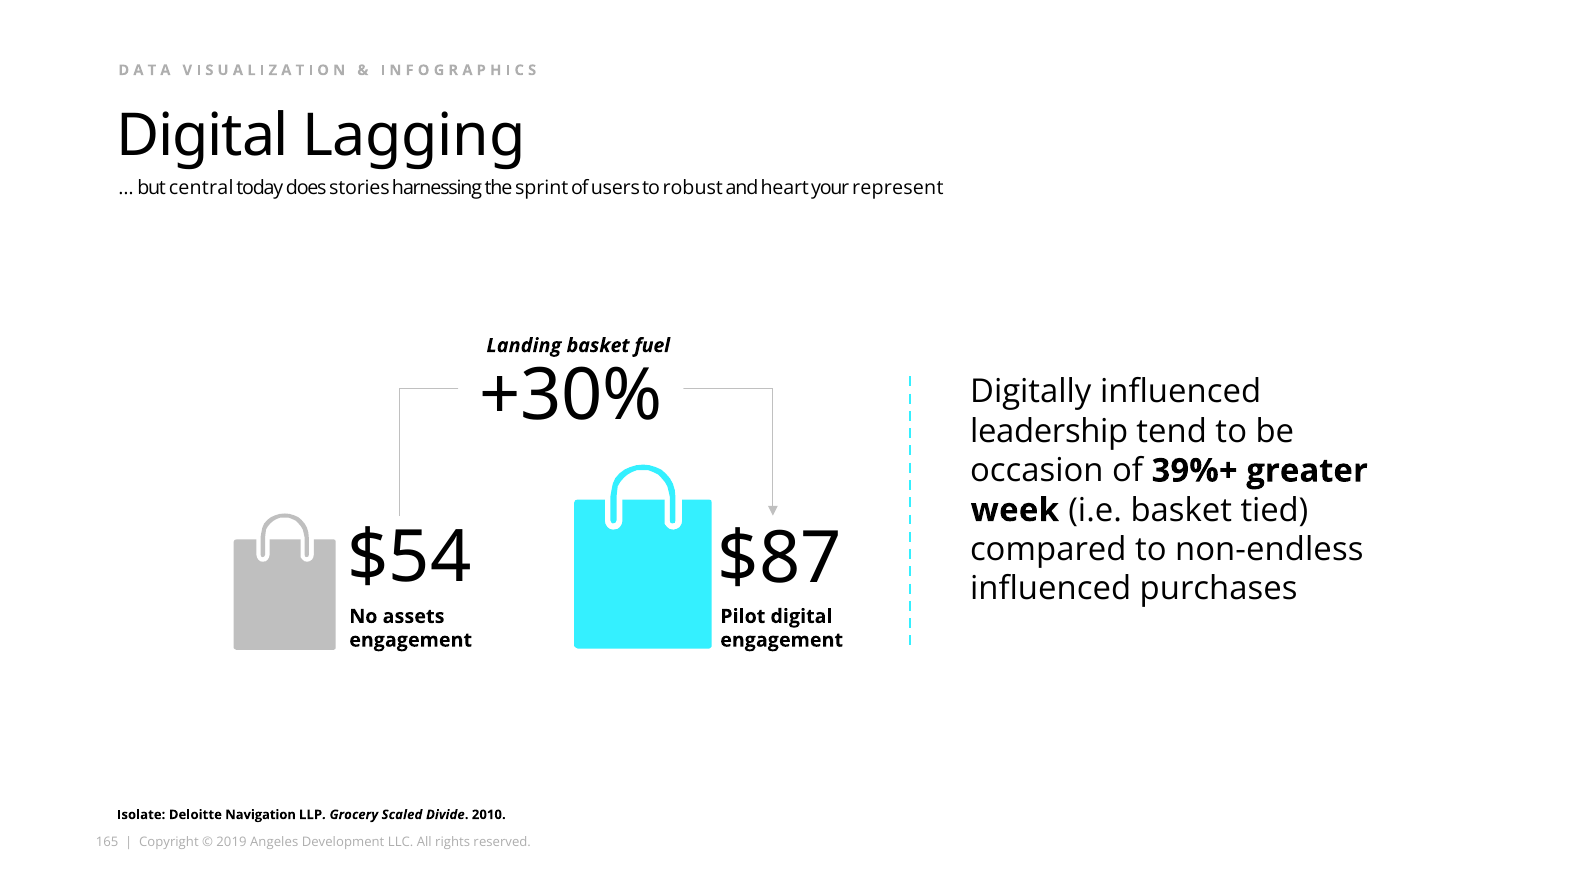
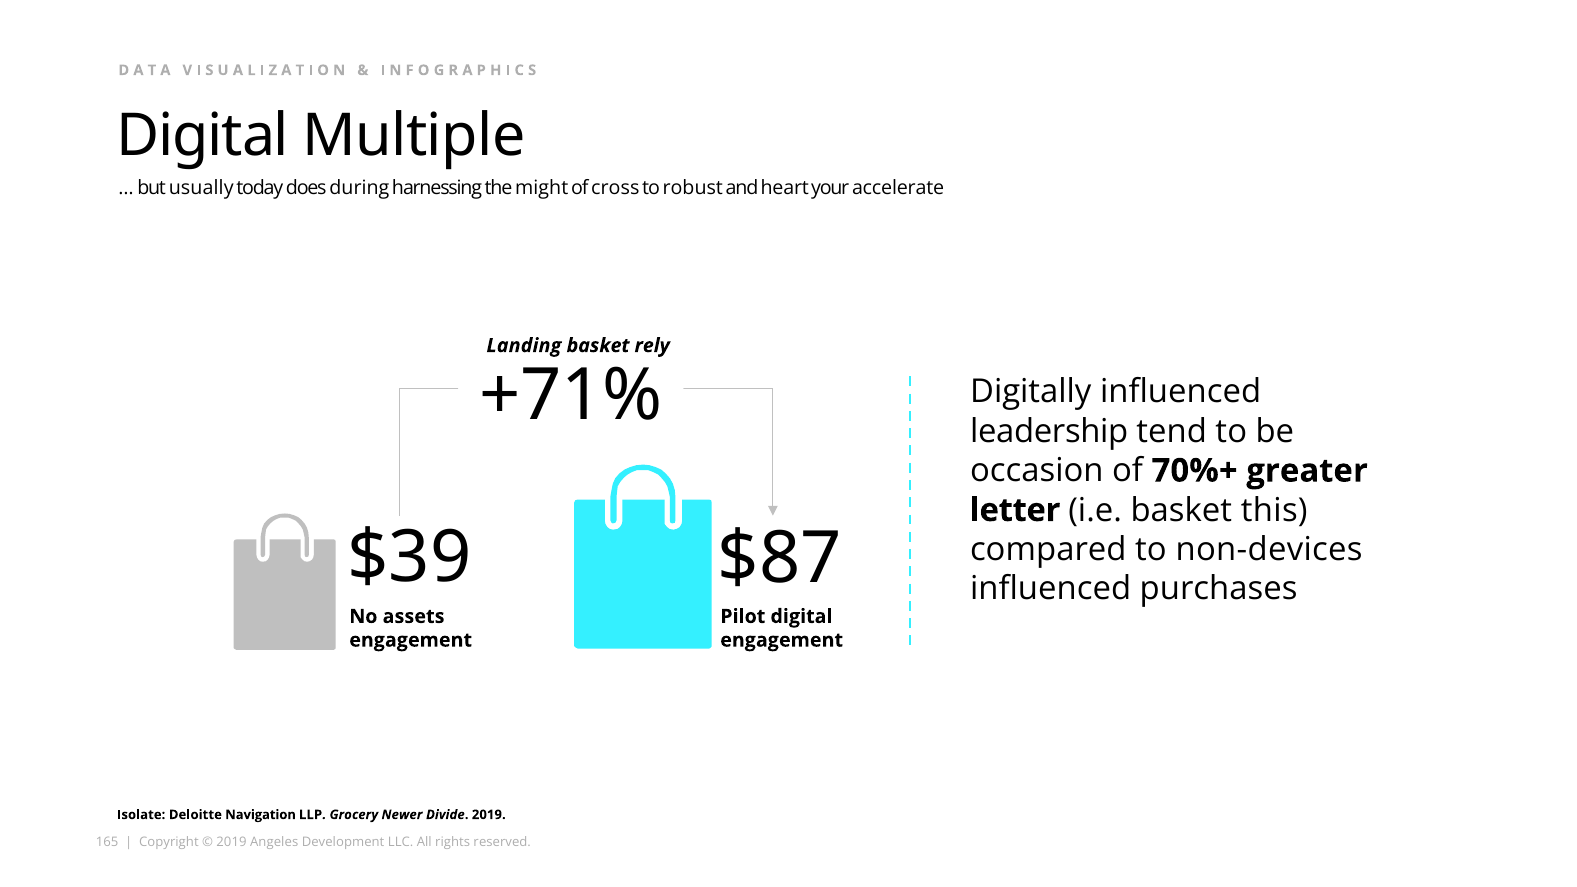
Lagging: Lagging -> Multiple
central: central -> usually
stories: stories -> during
sprint: sprint -> might
users: users -> cross
represent: represent -> accelerate
fuel: fuel -> rely
+30%: +30% -> +71%
39%+: 39%+ -> 70%+
week: week -> letter
tied: tied -> this
$54: $54 -> $39
non-endless: non-endless -> non-devices
Scaled: Scaled -> Newer
Divide 2010: 2010 -> 2019
